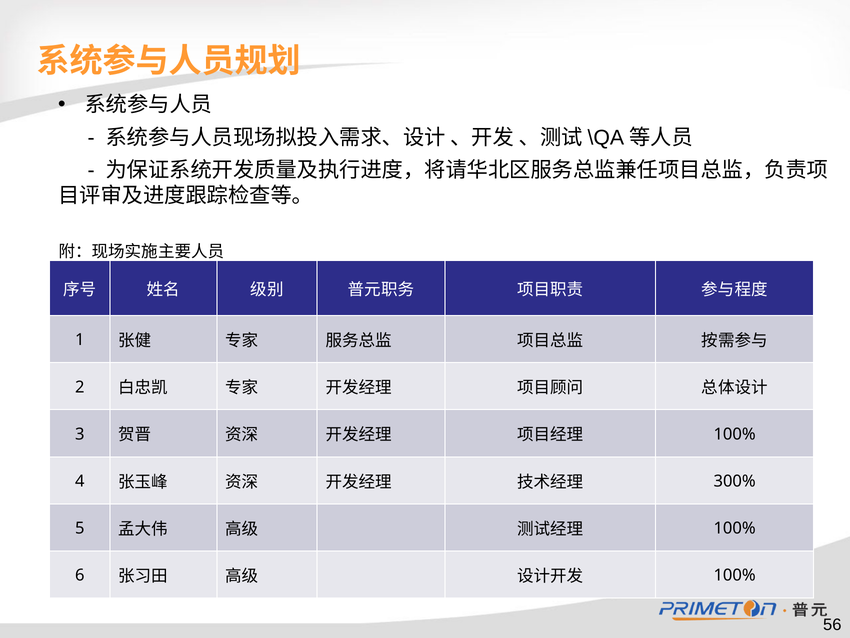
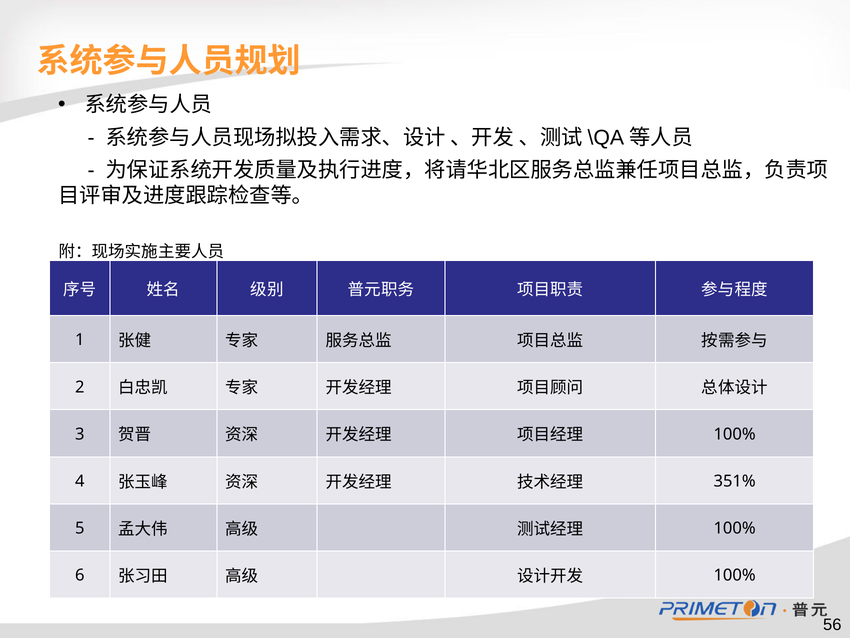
300%: 300% -> 351%
